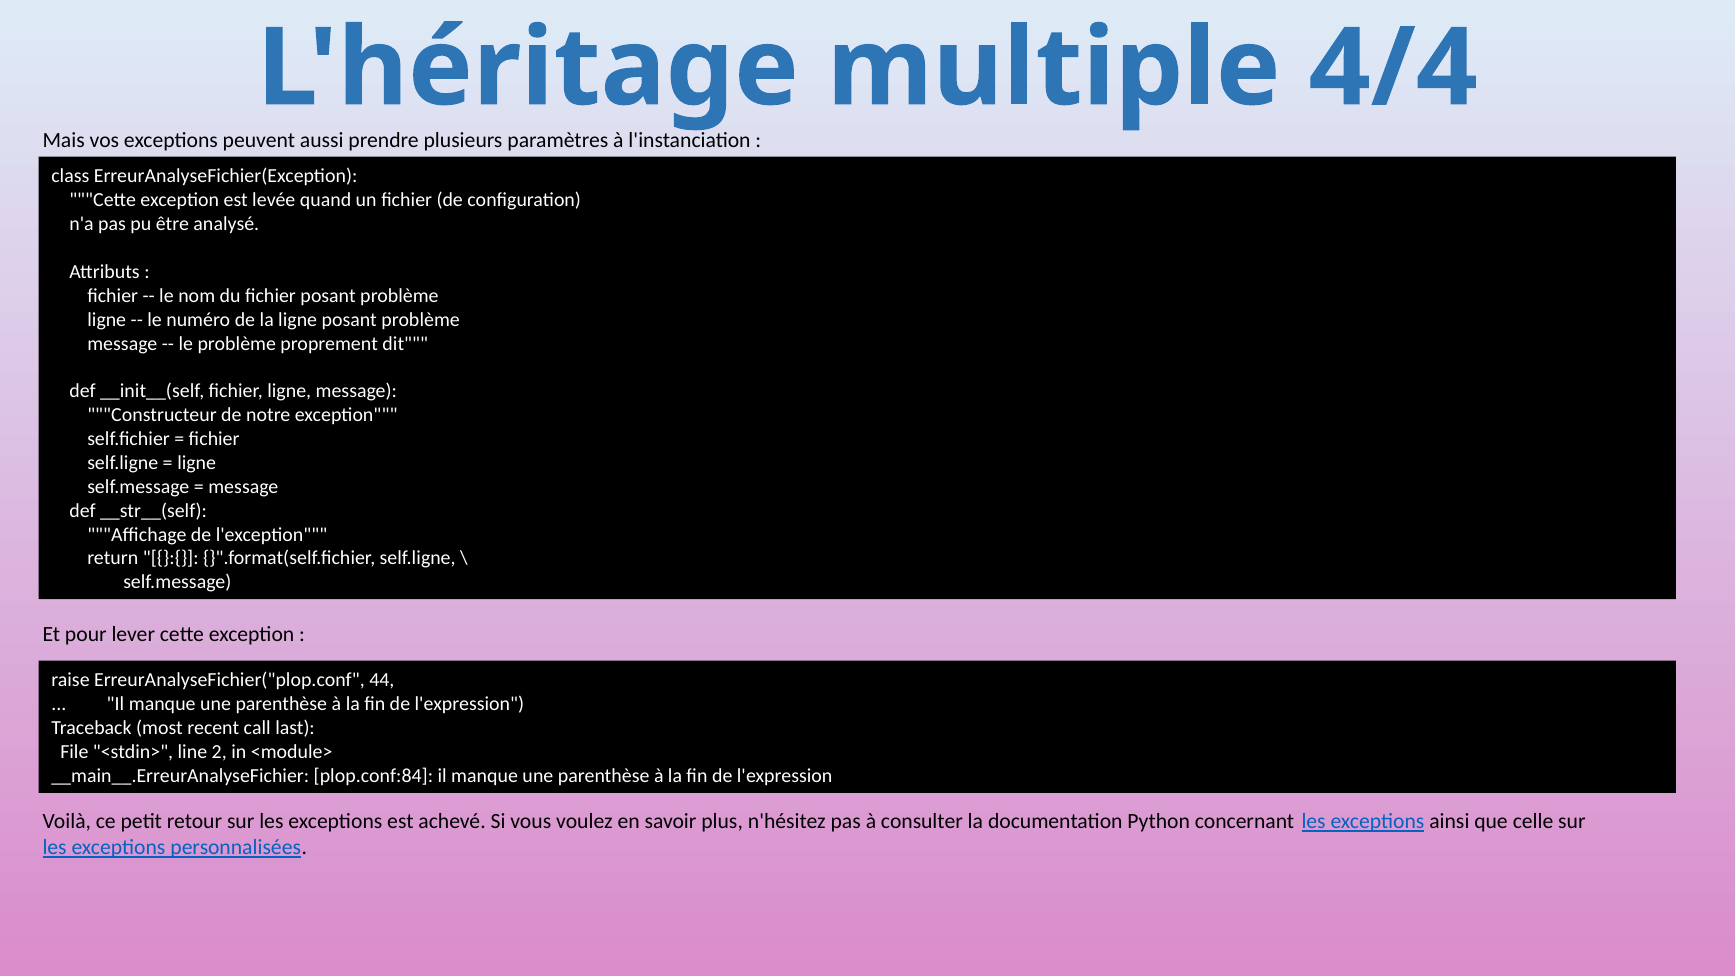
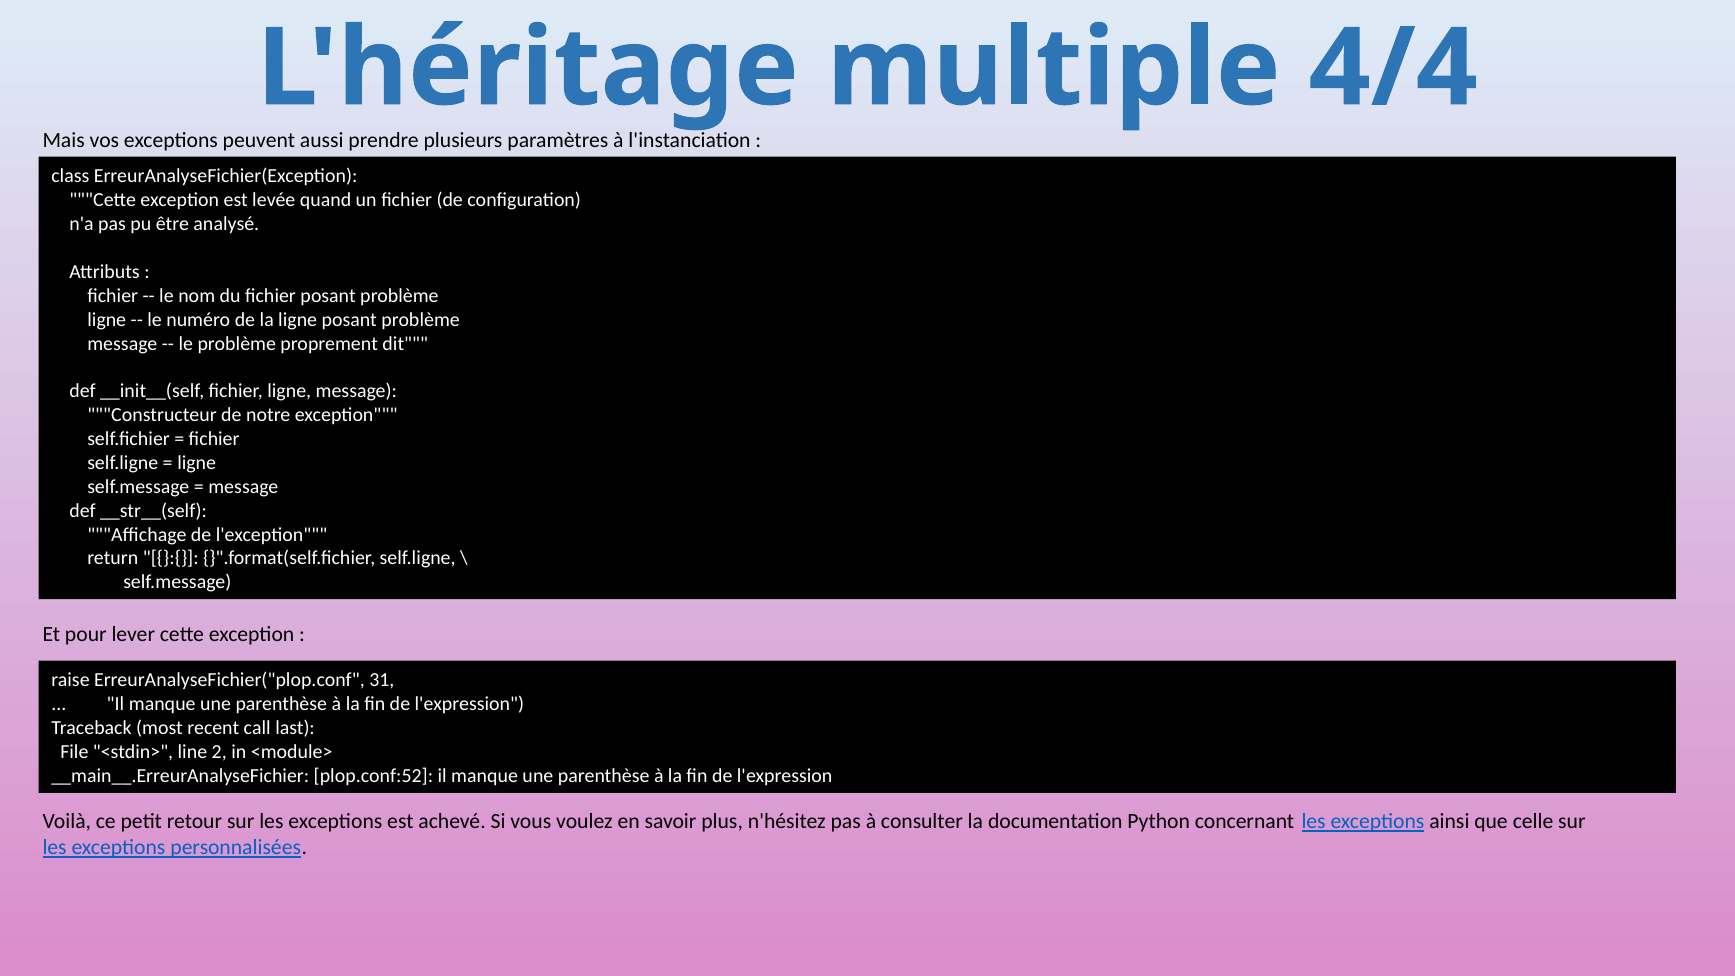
44: 44 -> 31
plop.conf:84: plop.conf:84 -> plop.conf:52
